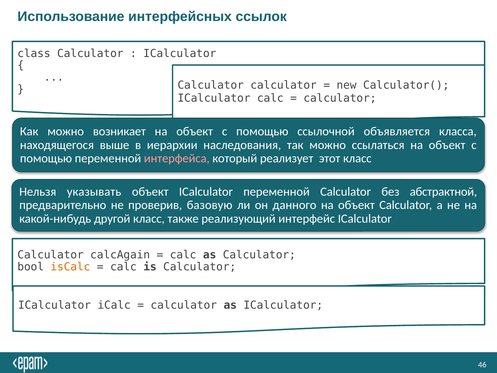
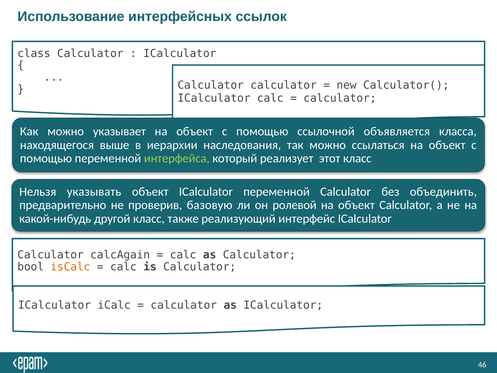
возникает: возникает -> указывает
интерфейса colour: pink -> light green
абстрактной: абстрактной -> объединить
данного: данного -> ролевой
